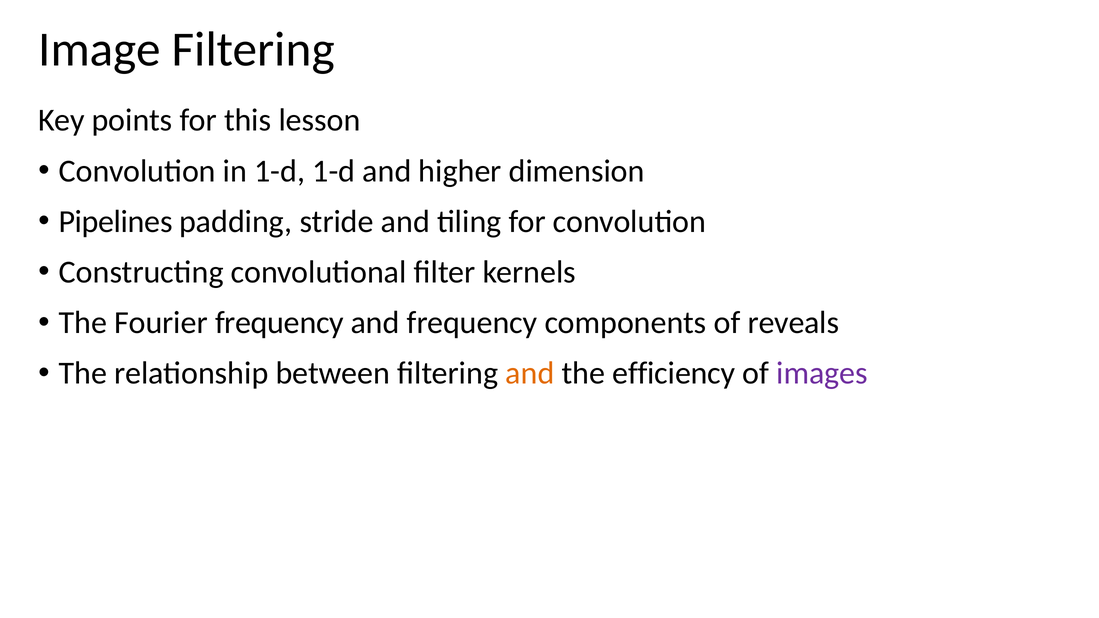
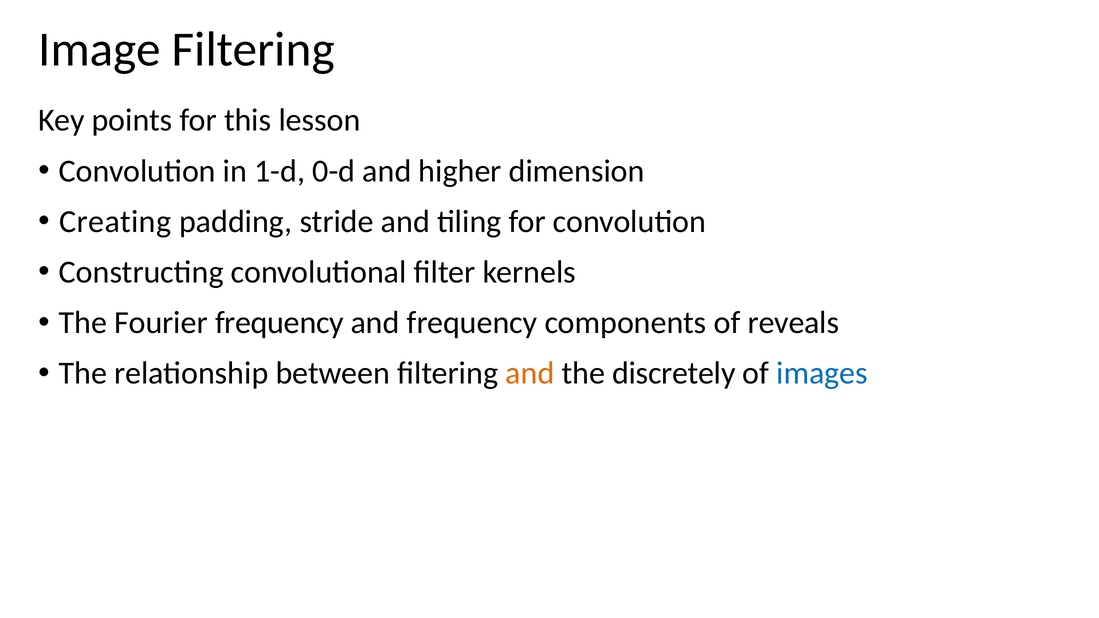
1-d 1-d: 1-d -> 0-d
Pipelines: Pipelines -> Creating
efficiency: efficiency -> discretely
images colour: purple -> blue
